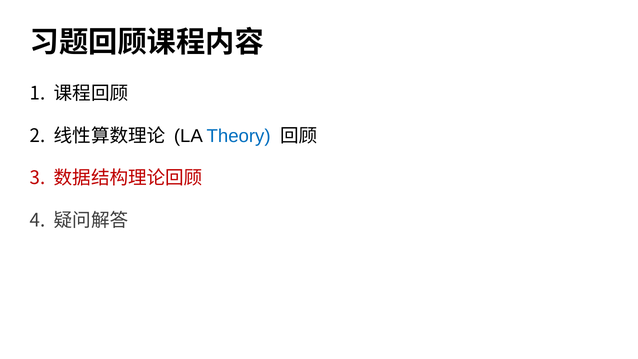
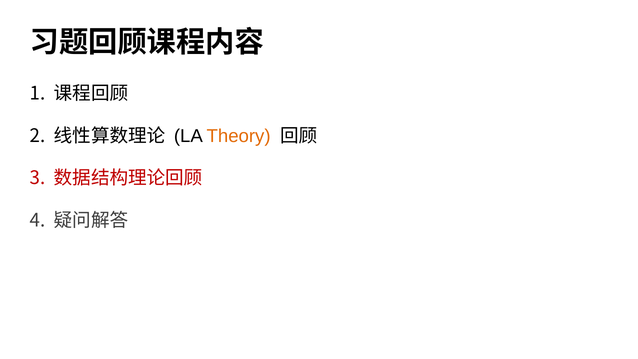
Theory colour: blue -> orange
